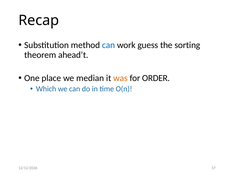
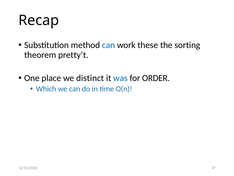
guess: guess -> these
ahead’t: ahead’t -> pretty’t
median: median -> distinct
was colour: orange -> blue
